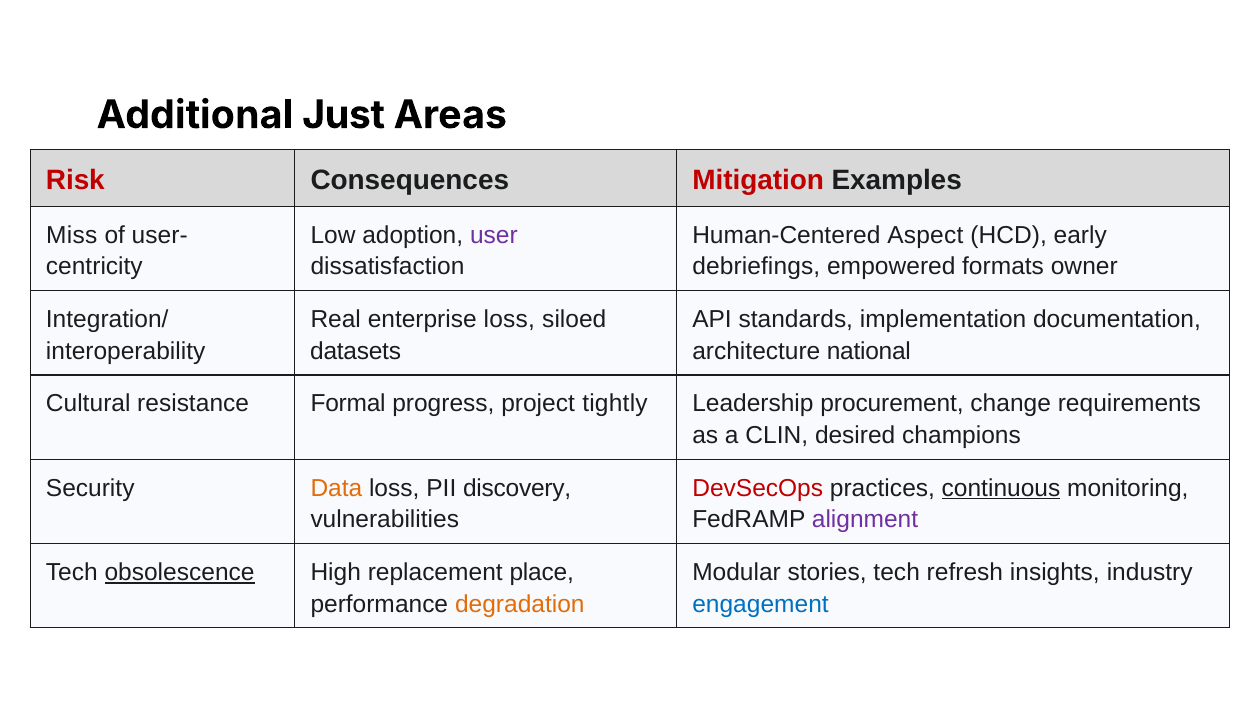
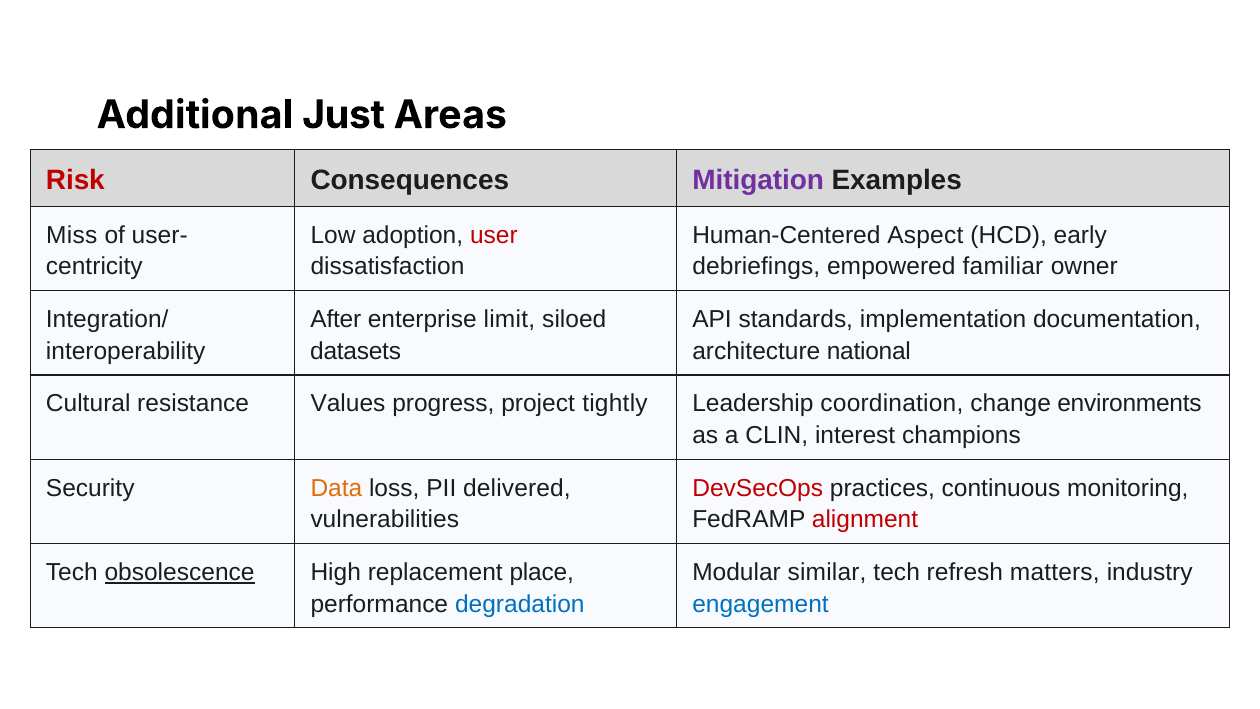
Mitigation colour: red -> purple
user colour: purple -> red
formats: formats -> familiar
Real: Real -> After
enterprise loss: loss -> limit
Formal: Formal -> Values
procurement: procurement -> coordination
requirements: requirements -> environments
desired: desired -> interest
discovery: discovery -> delivered
continuous underline: present -> none
alignment colour: purple -> red
stories: stories -> similar
insights: insights -> matters
degradation colour: orange -> blue
